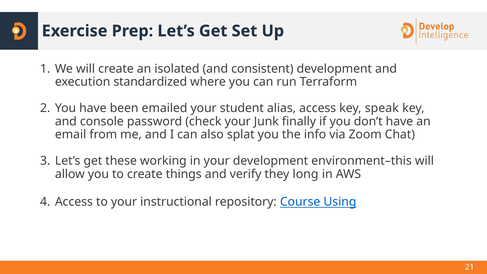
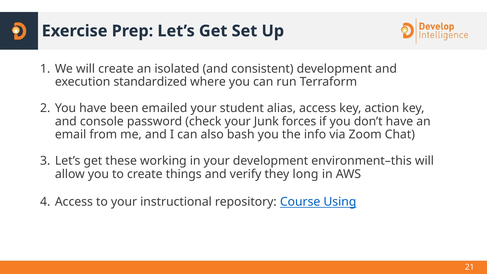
speak: speak -> action
finally: finally -> forces
splat: splat -> bash
